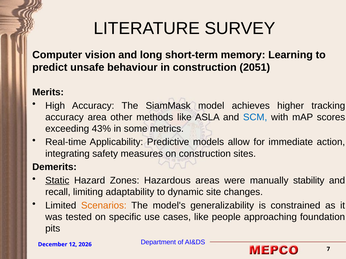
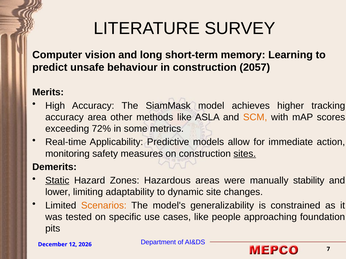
2051: 2051 -> 2057
SCM colour: blue -> orange
43%: 43% -> 72%
integrating: integrating -> monitoring
sites underline: none -> present
recall: recall -> lower
